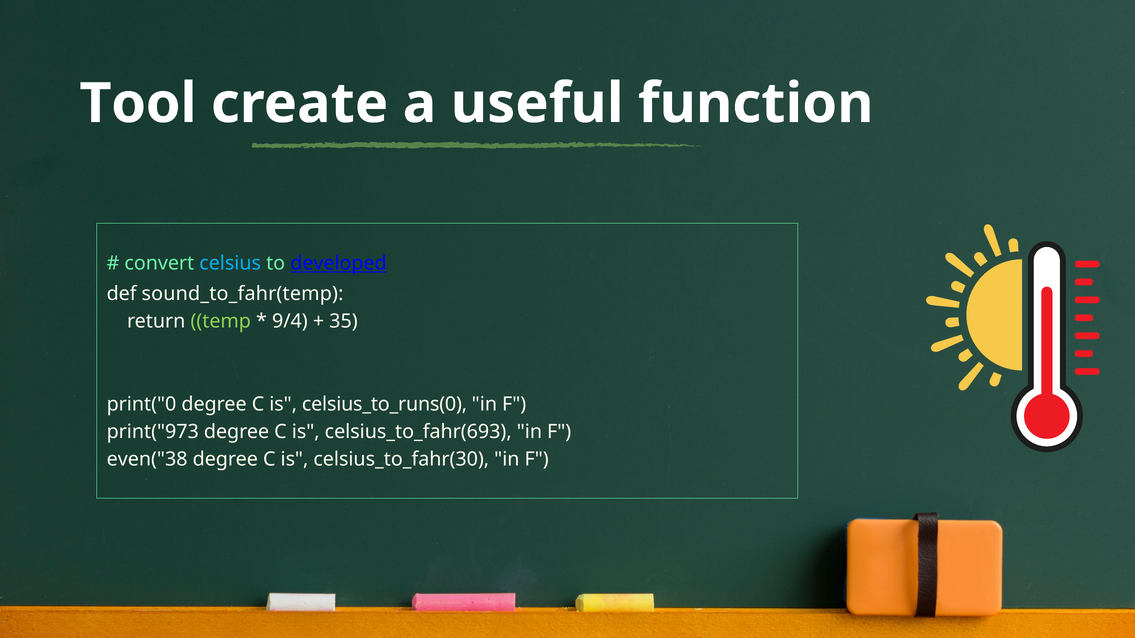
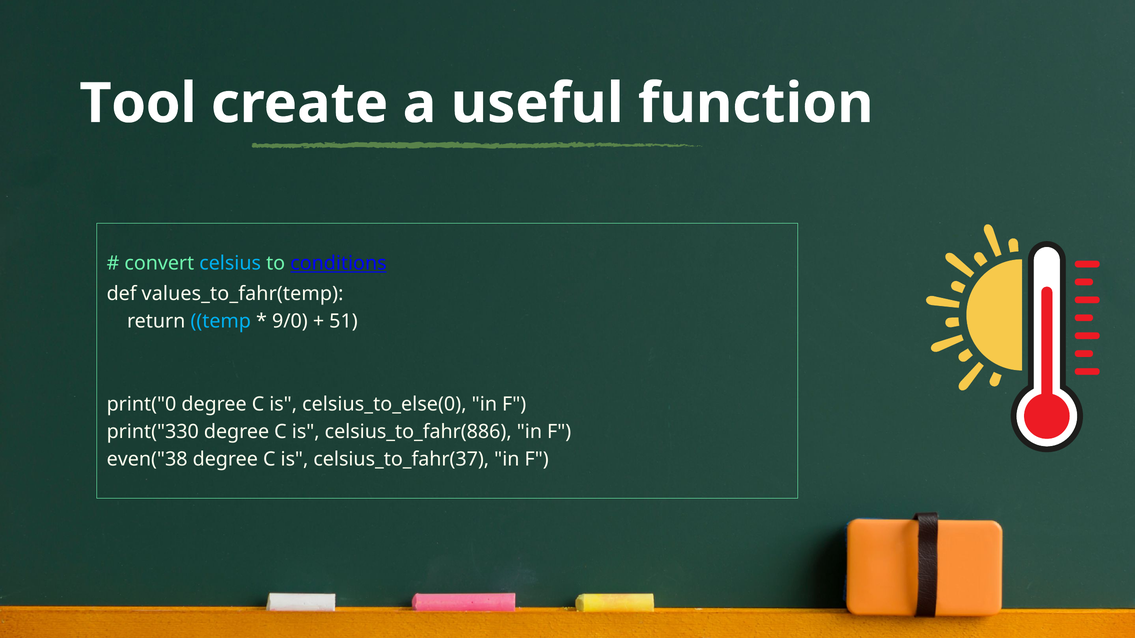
developed: developed -> conditions
sound_to_fahr(temp: sound_to_fahr(temp -> values_to_fahr(temp
temp colour: light green -> light blue
9/4: 9/4 -> 9/0
35: 35 -> 51
celsius_to_runs(0: celsius_to_runs(0 -> celsius_to_else(0
print("973: print("973 -> print("330
celsius_to_fahr(693: celsius_to_fahr(693 -> celsius_to_fahr(886
celsius_to_fahr(30: celsius_to_fahr(30 -> celsius_to_fahr(37
